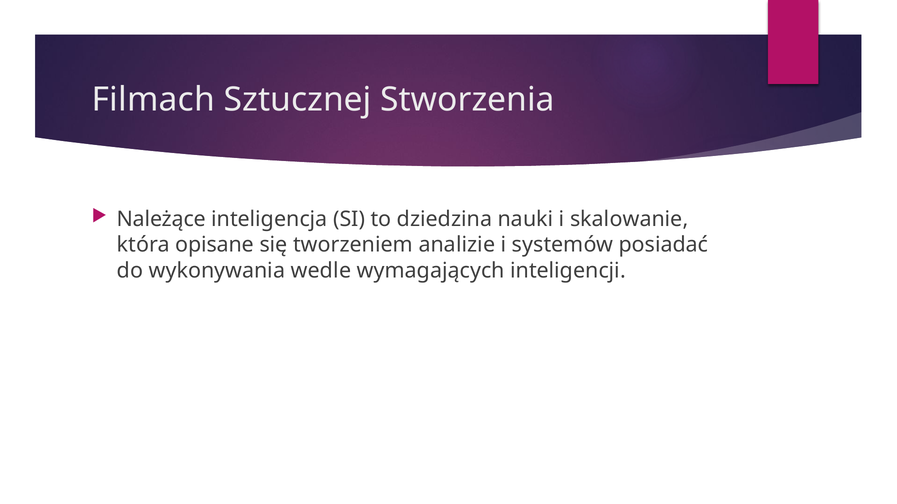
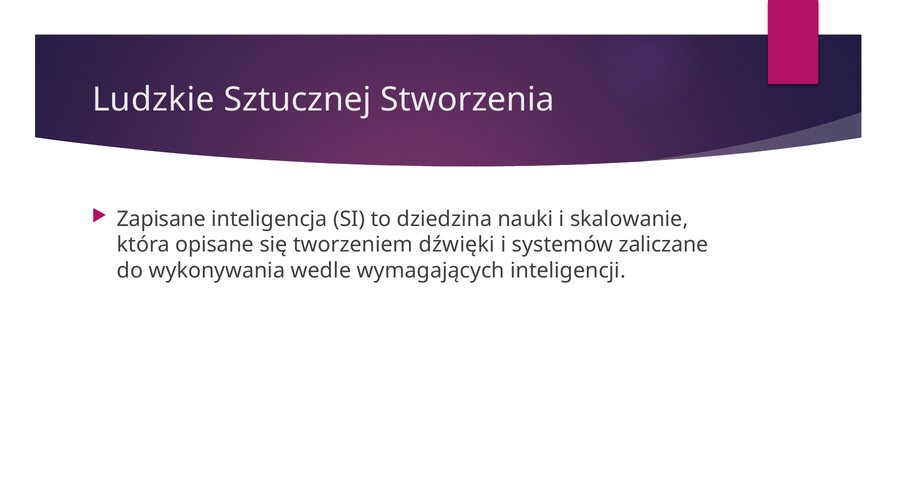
Filmach: Filmach -> Ludzkie
Należące: Należące -> Zapisane
analizie: analizie -> dźwięki
posiadać: posiadać -> zaliczane
